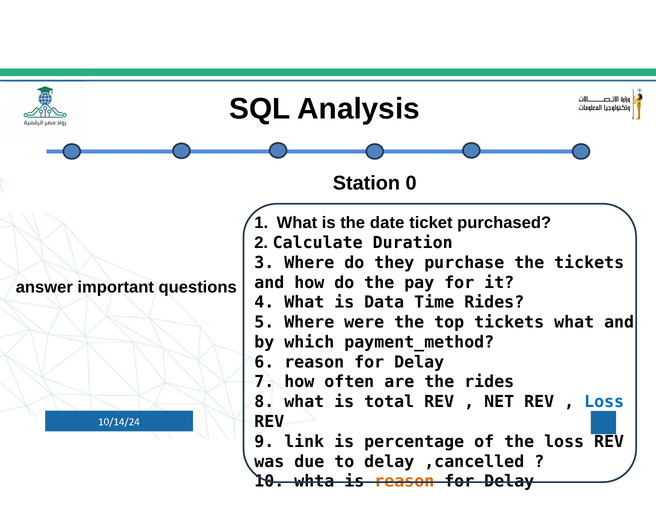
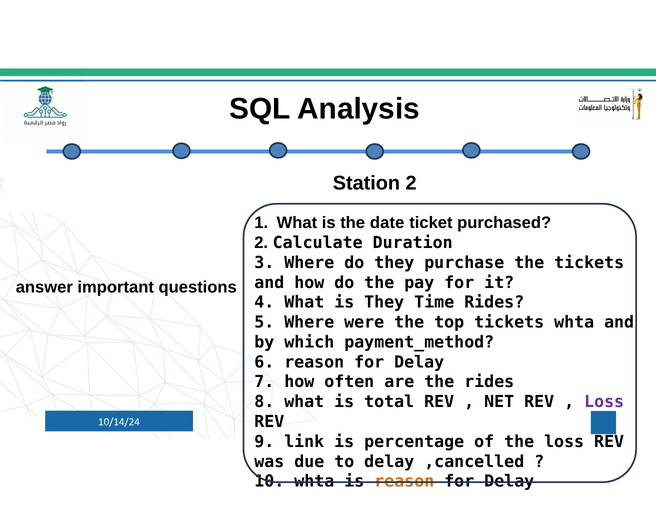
Station 0: 0 -> 2
is Data: Data -> They
tickets what: what -> whta
Loss at (604, 402) colour: blue -> purple
